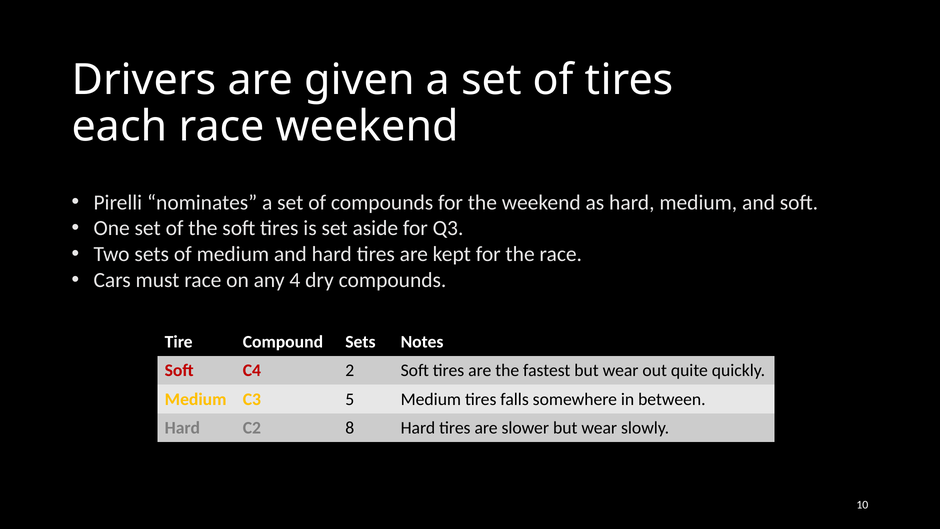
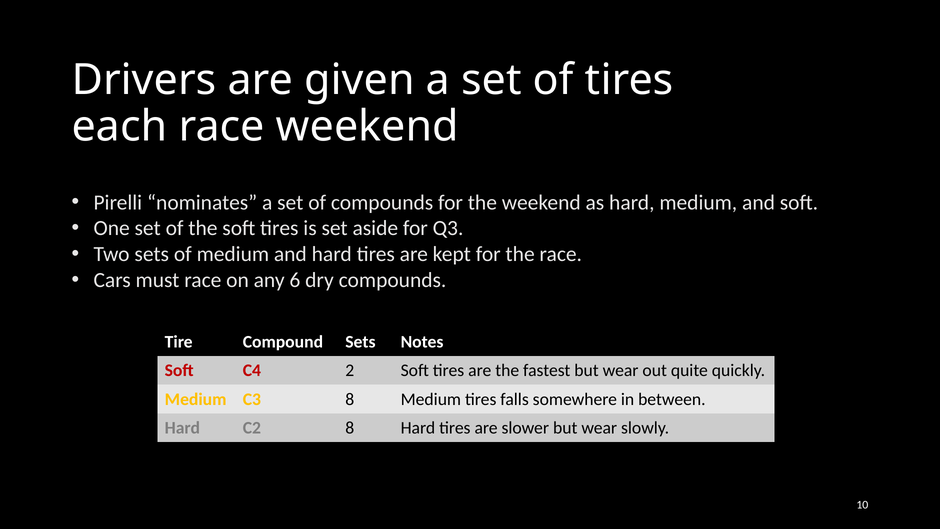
4: 4 -> 6
C3 5: 5 -> 8
